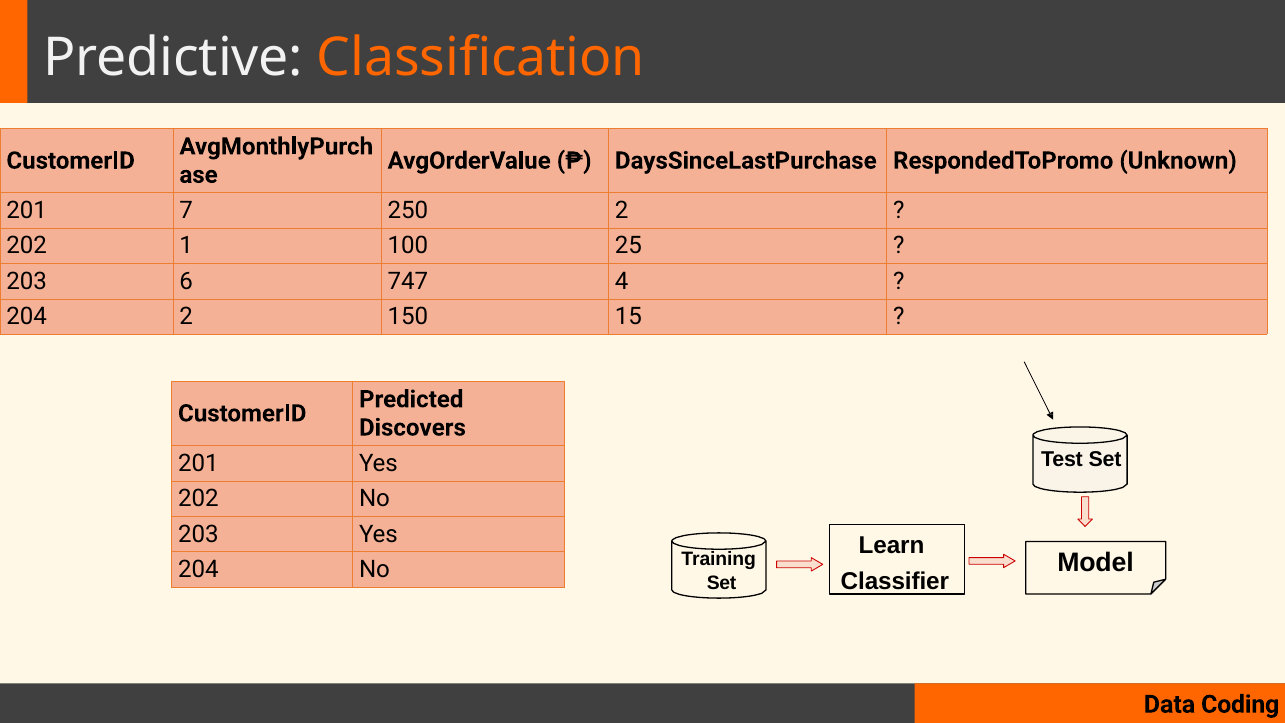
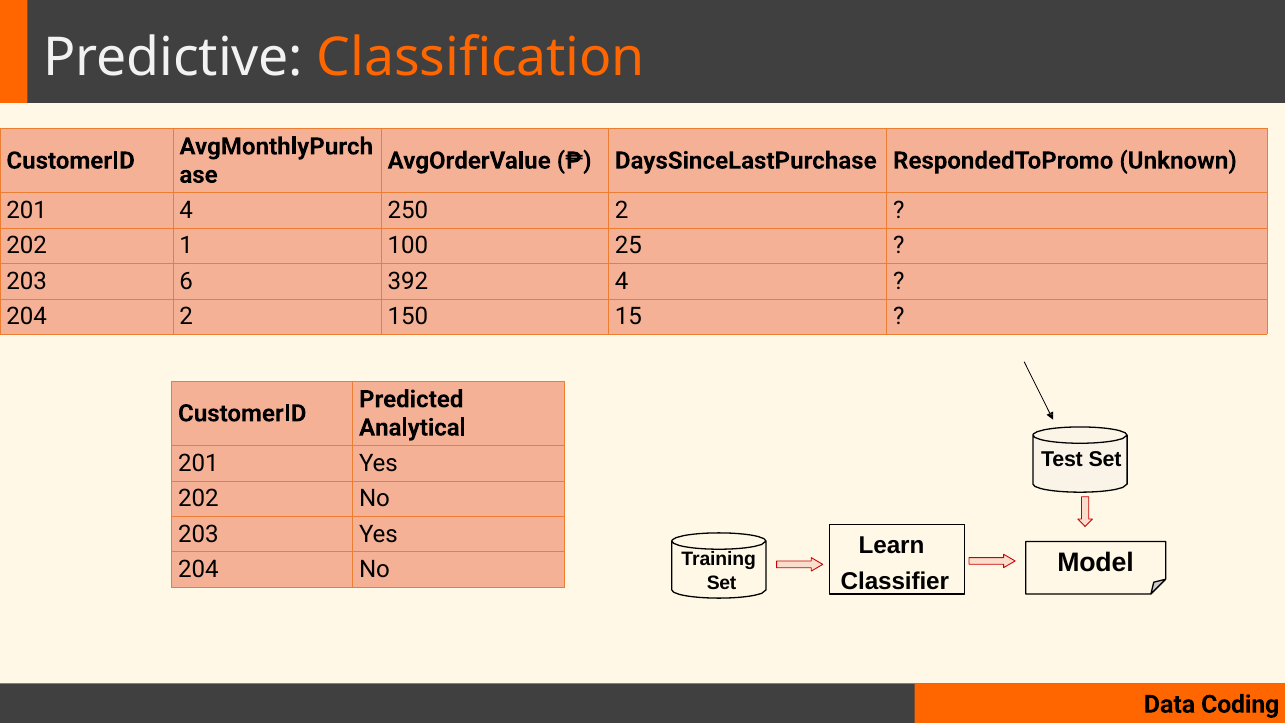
201 7: 7 -> 4
747: 747 -> 392
Discovers: Discovers -> Analytical
